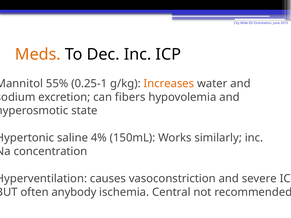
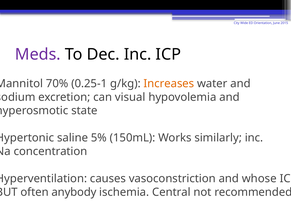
Meds colour: orange -> purple
55%: 55% -> 70%
fibers: fibers -> visual
4%: 4% -> 5%
severe: severe -> whose
